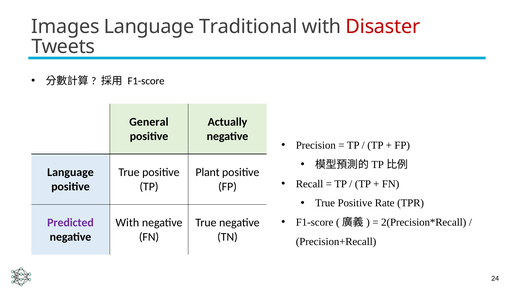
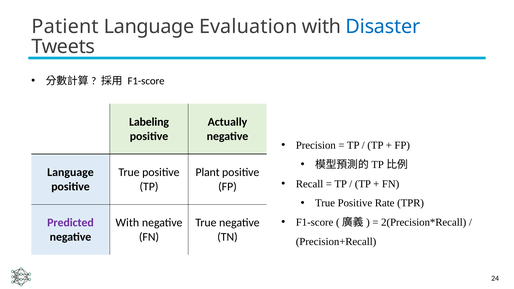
Images: Images -> Patient
Traditional: Traditional -> Evaluation
Disaster colour: red -> blue
General: General -> Labeling
